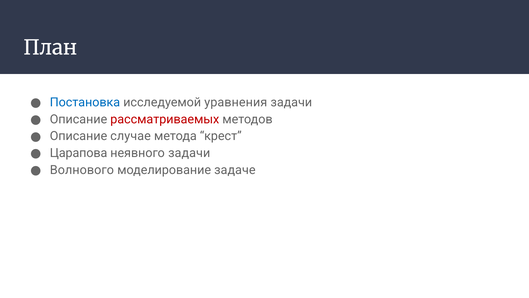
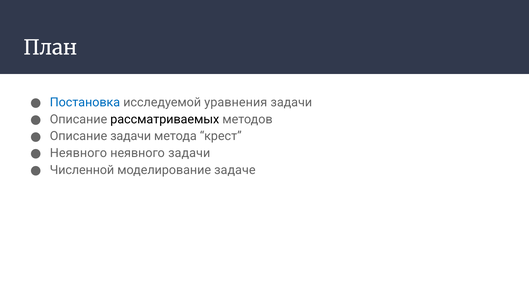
рассматриваемых colour: red -> black
Описание случае: случае -> задачи
Царапова at (79, 153): Царапова -> Неявного
Волнового: Волнового -> Численной
